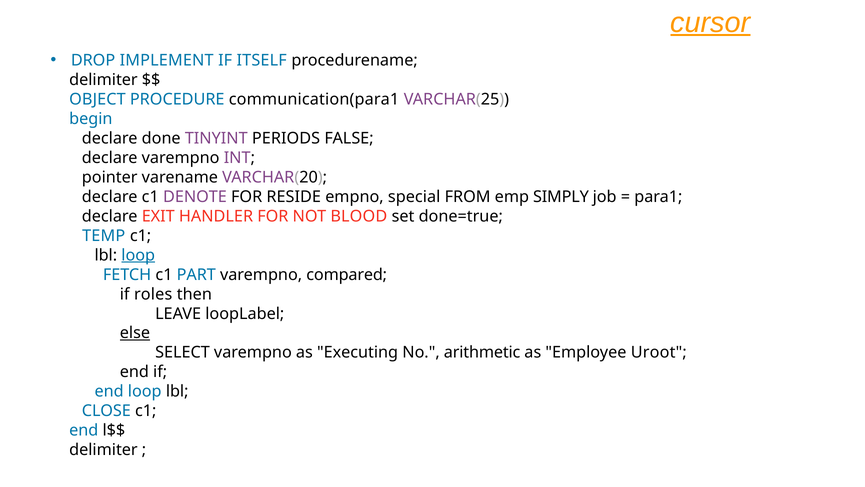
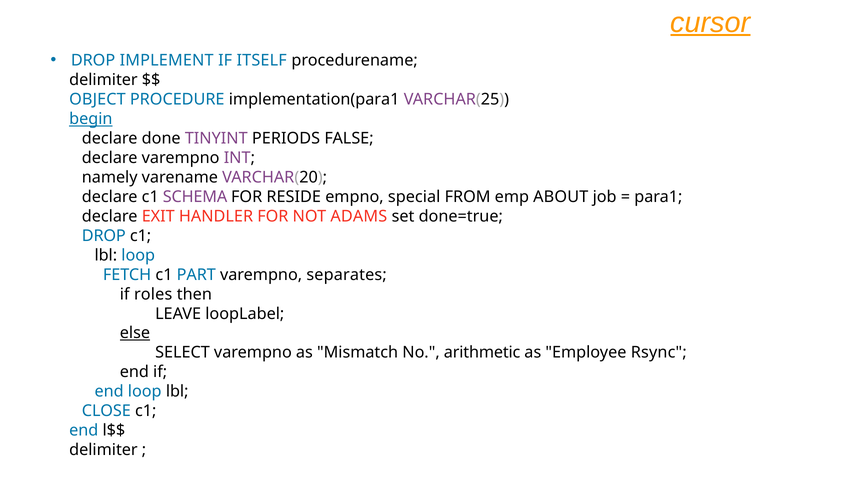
communication(para1: communication(para1 -> implementation(para1
begin underline: none -> present
pointer: pointer -> namely
DENOTE: DENOTE -> SCHEMA
SIMPLY: SIMPLY -> ABOUT
BLOOD: BLOOD -> ADAMS
TEMP at (104, 236): TEMP -> DROP
loop at (138, 255) underline: present -> none
compared: compared -> separates
Executing: Executing -> Mismatch
Uroot: Uroot -> Rsync
